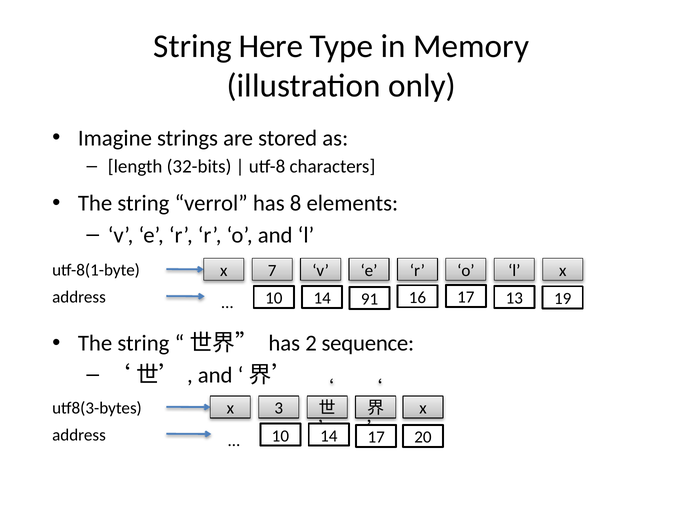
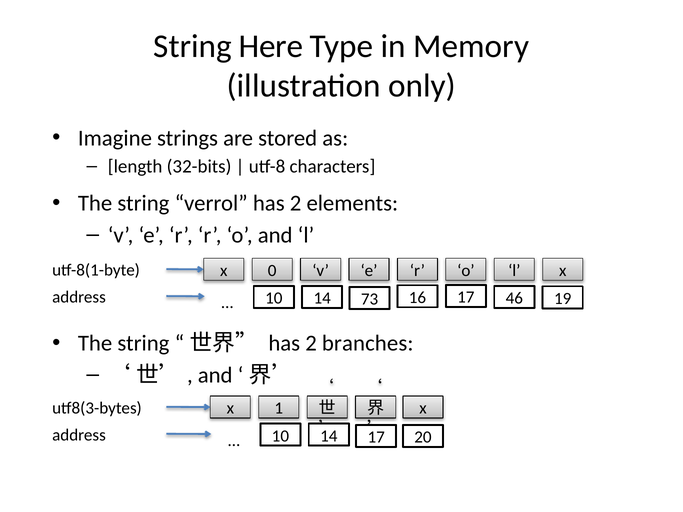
verrol has 8: 8 -> 2
7: 7 -> 0
13: 13 -> 46
91: 91 -> 73
sequence: sequence -> branches
3: 3 -> 1
